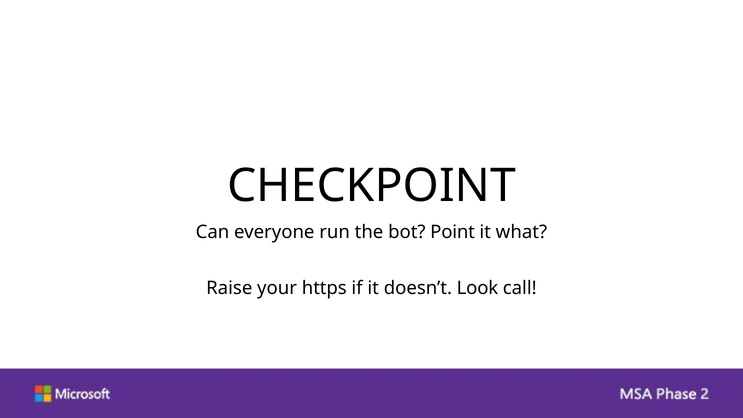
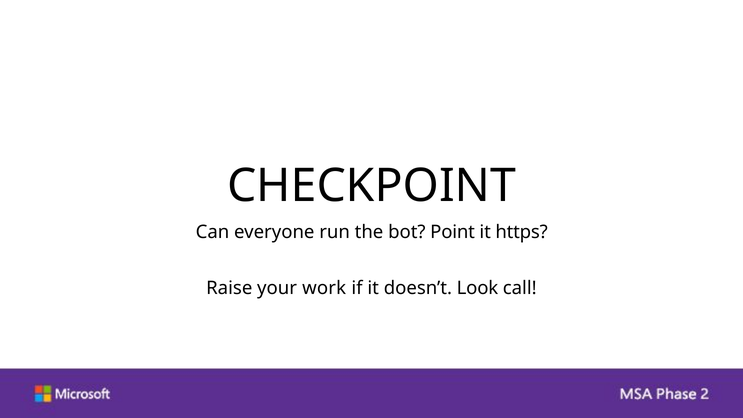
what: what -> https
https: https -> work
